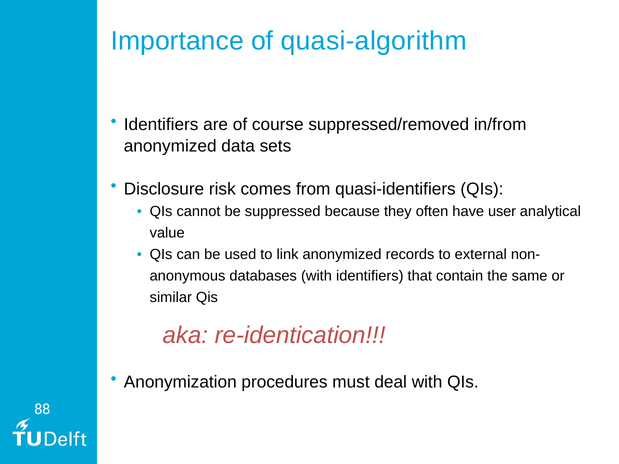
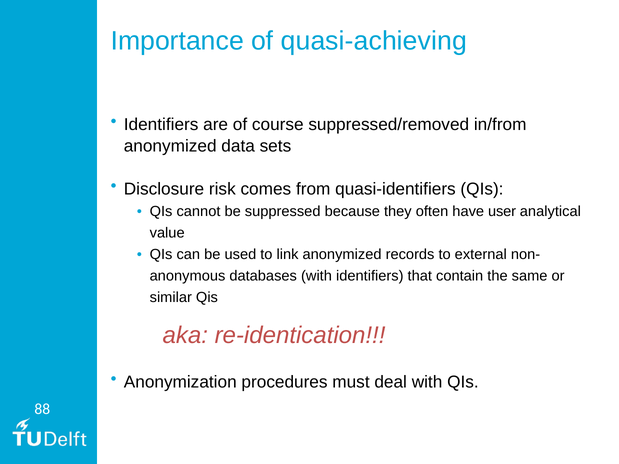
quasi-algorithm: quasi-algorithm -> quasi-achieving
